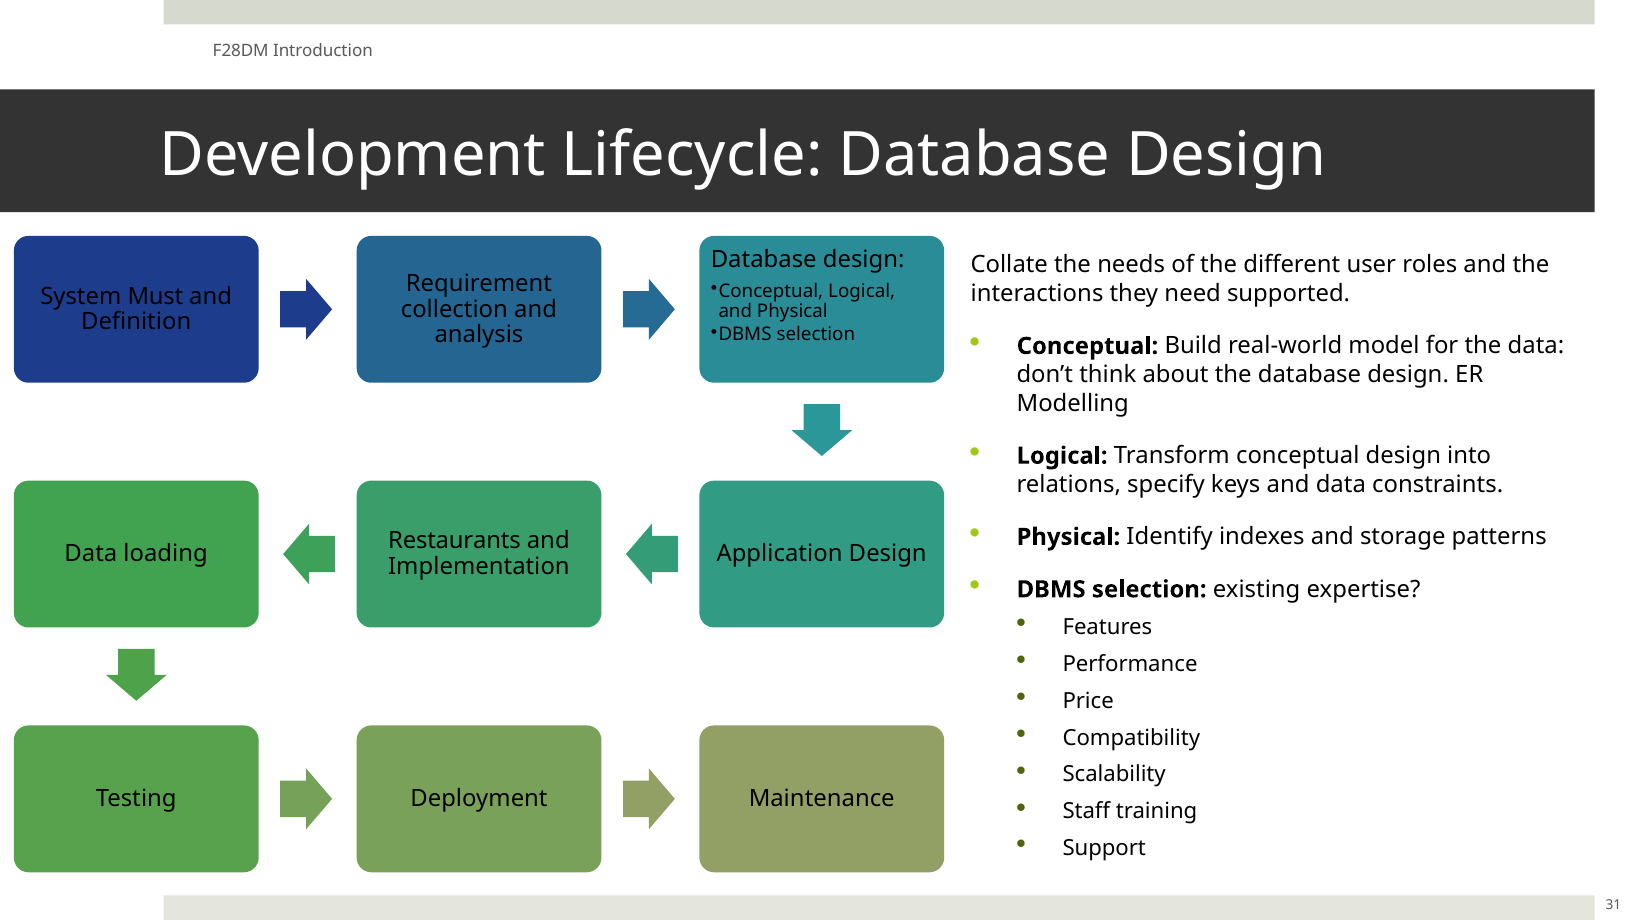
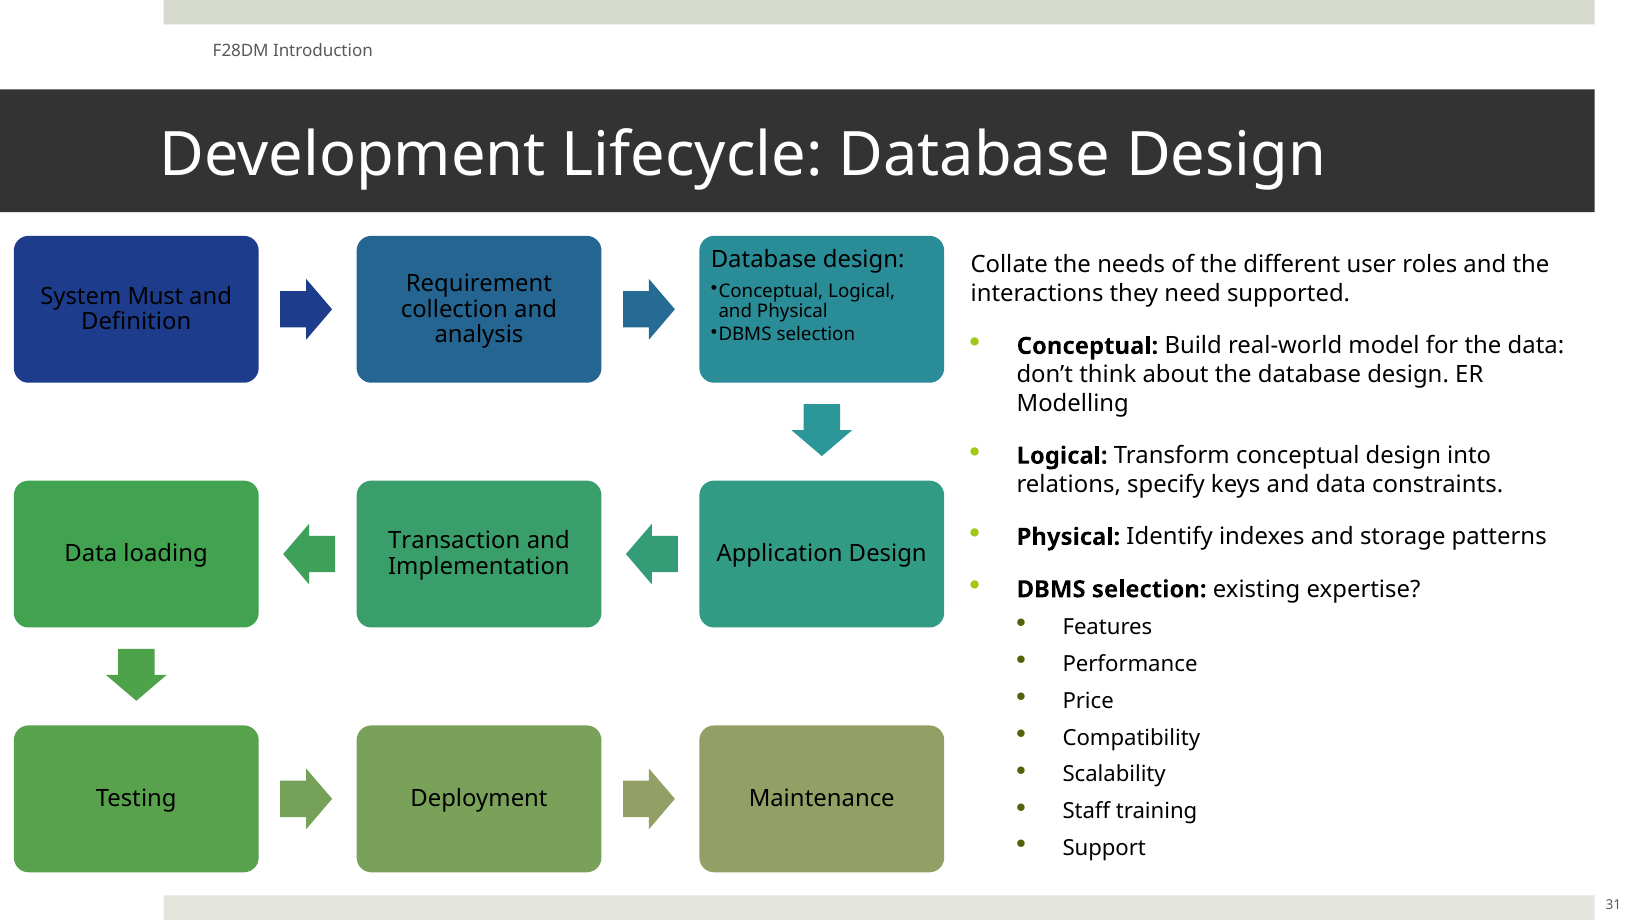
Restaurants: Restaurants -> Transaction
